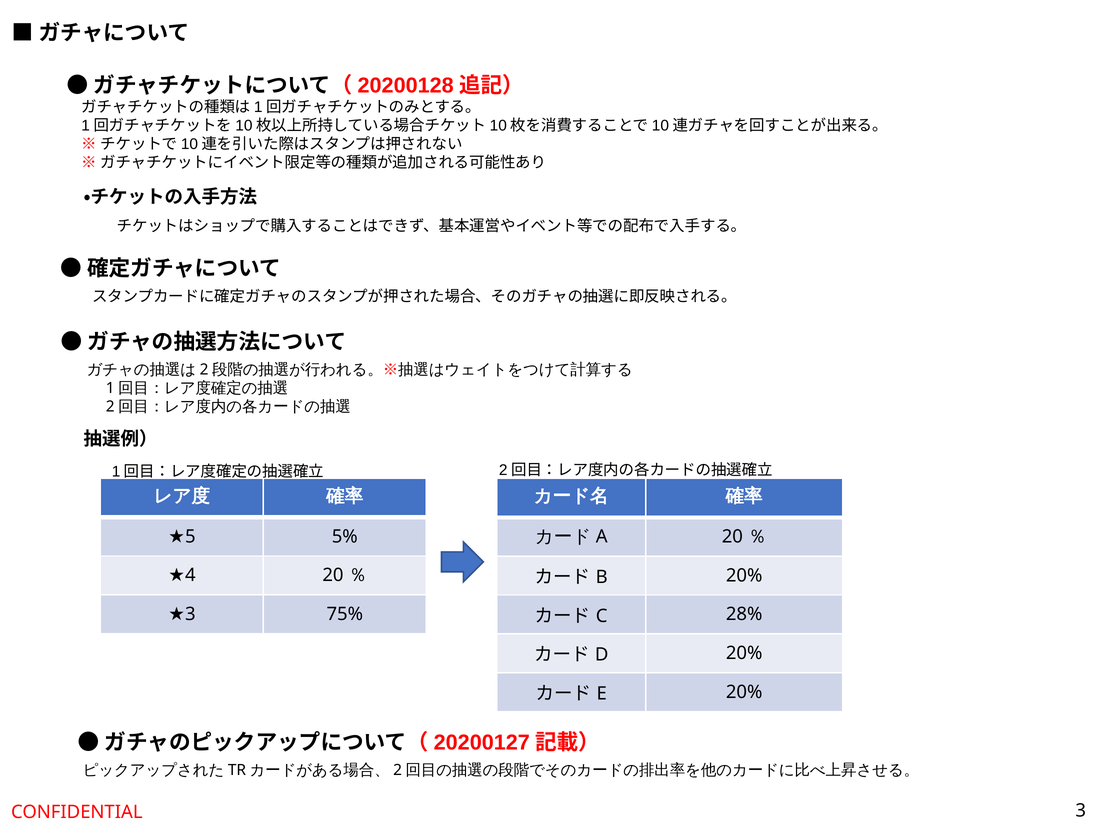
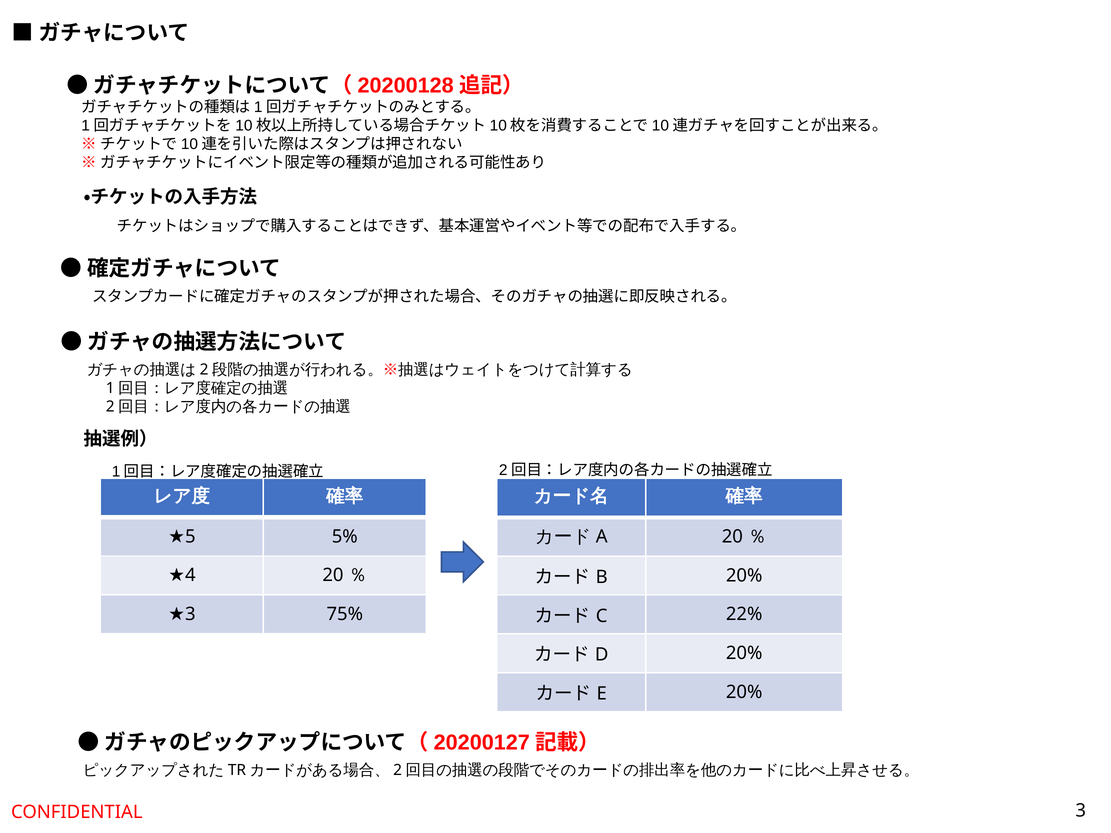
28%: 28% -> 22%
